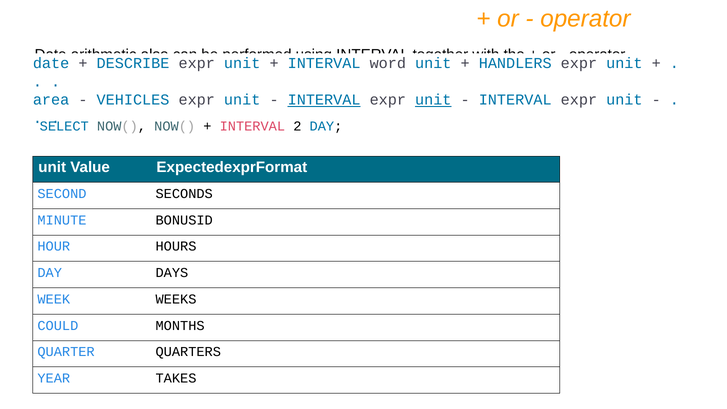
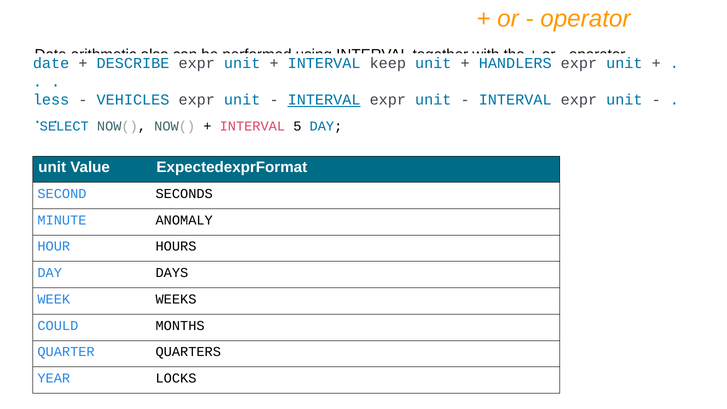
word: word -> keep
area: area -> less
unit at (433, 100) underline: present -> none
2: 2 -> 5
BONUSID: BONUSID -> ANOMALY
TAKES: TAKES -> LOCKS
